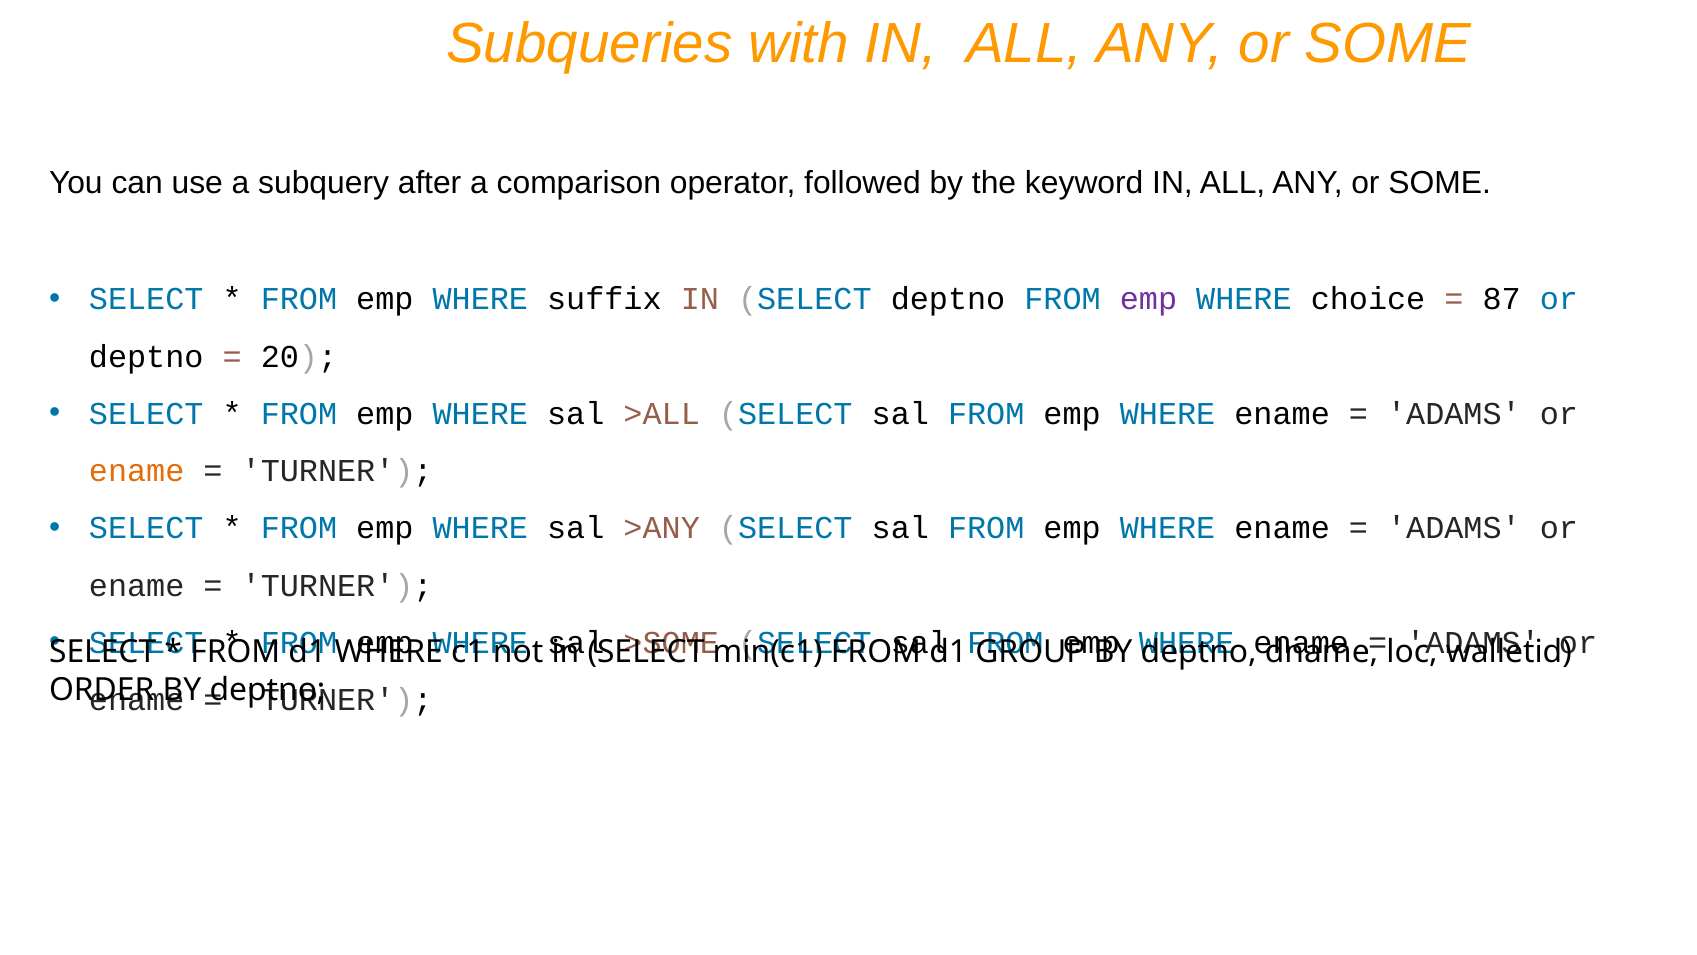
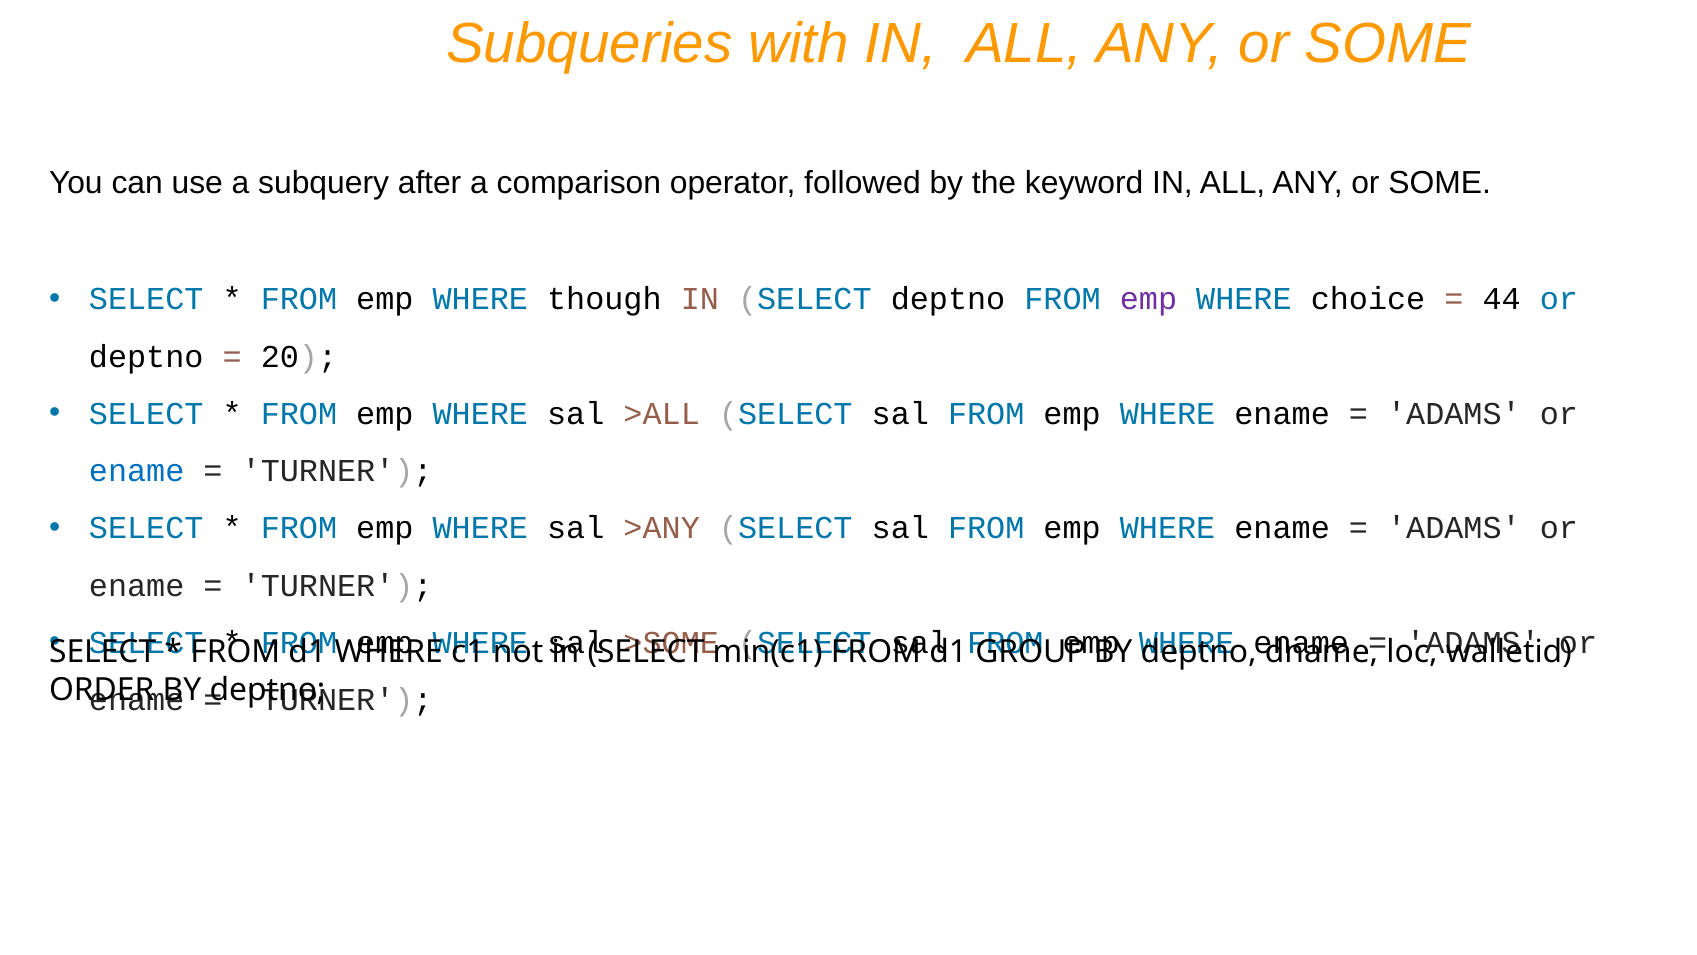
suffix: suffix -> though
87: 87 -> 44
ename at (137, 471) colour: orange -> blue
